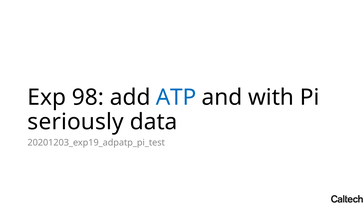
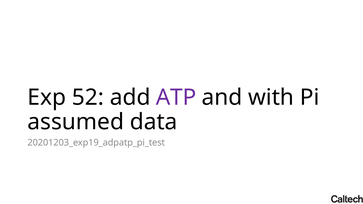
98: 98 -> 52
ATP colour: blue -> purple
seriously: seriously -> assumed
